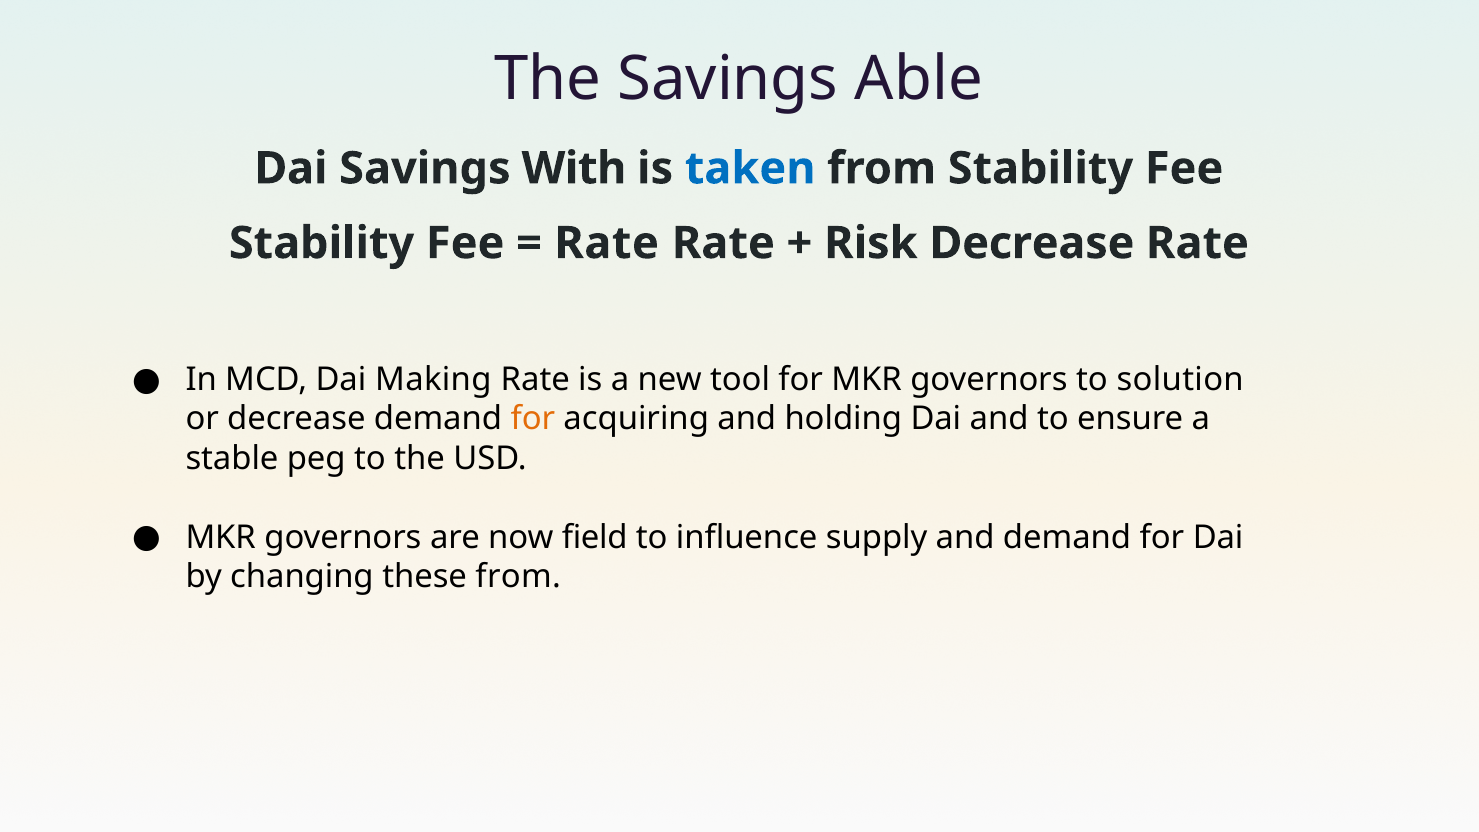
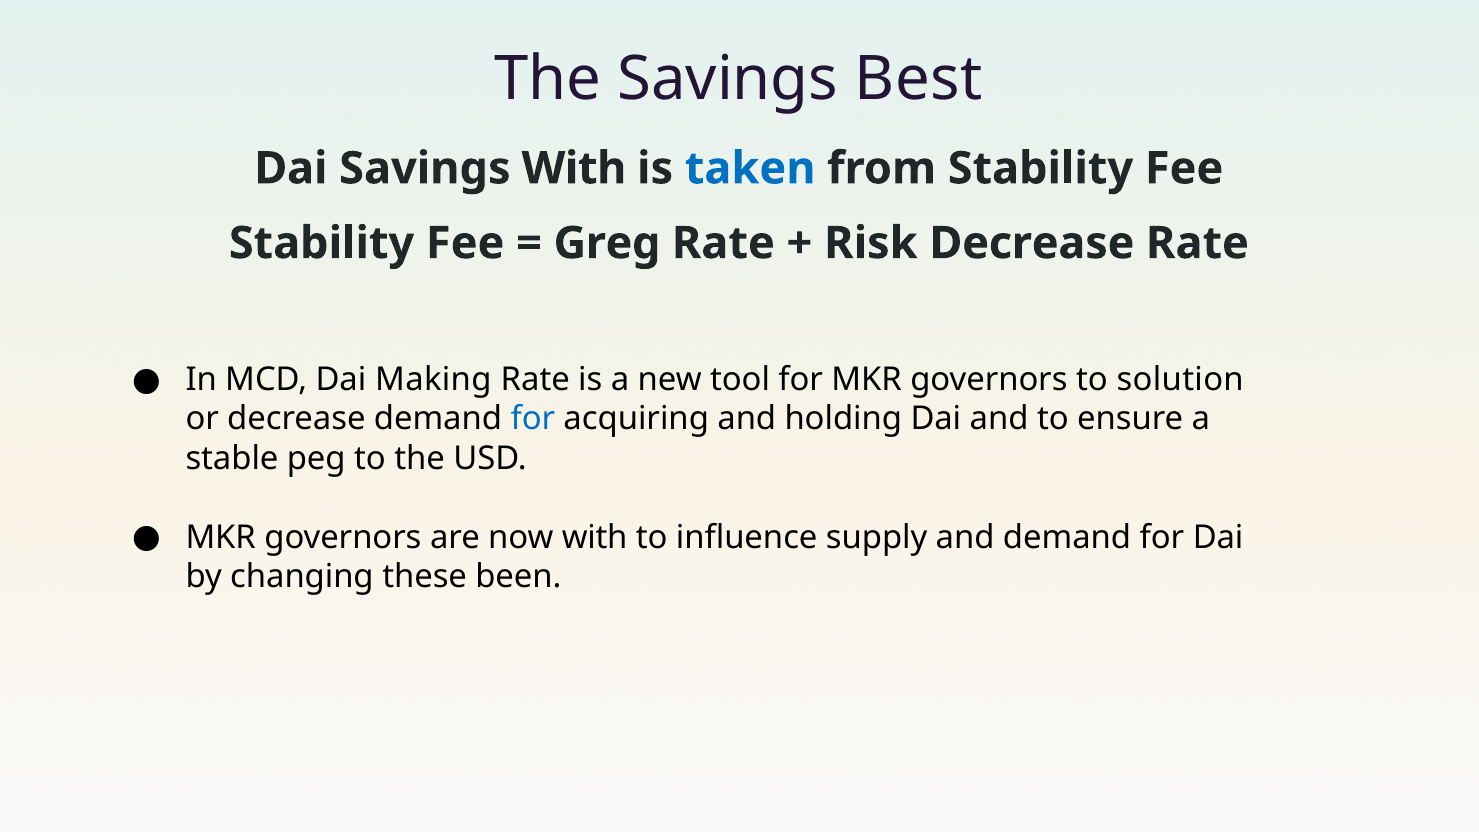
Able: Able -> Best
Rate at (607, 243): Rate -> Greg
for at (533, 419) colour: orange -> blue
now field: field -> with
these from: from -> been
